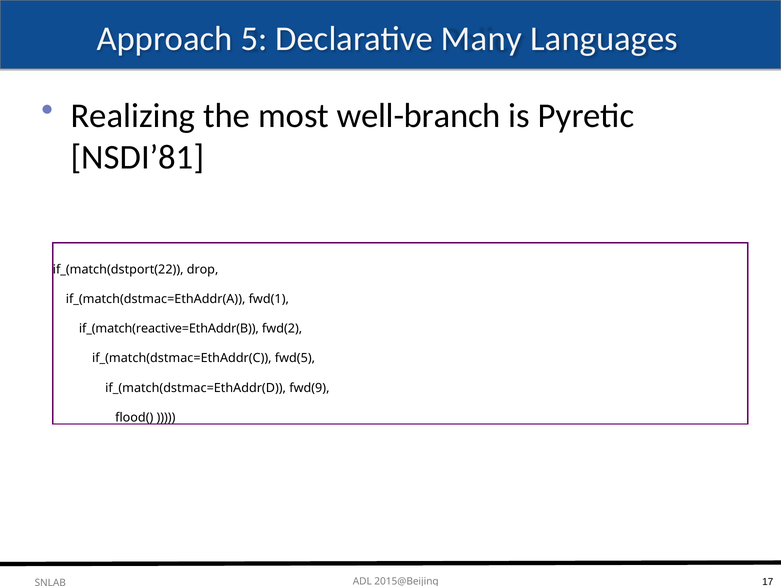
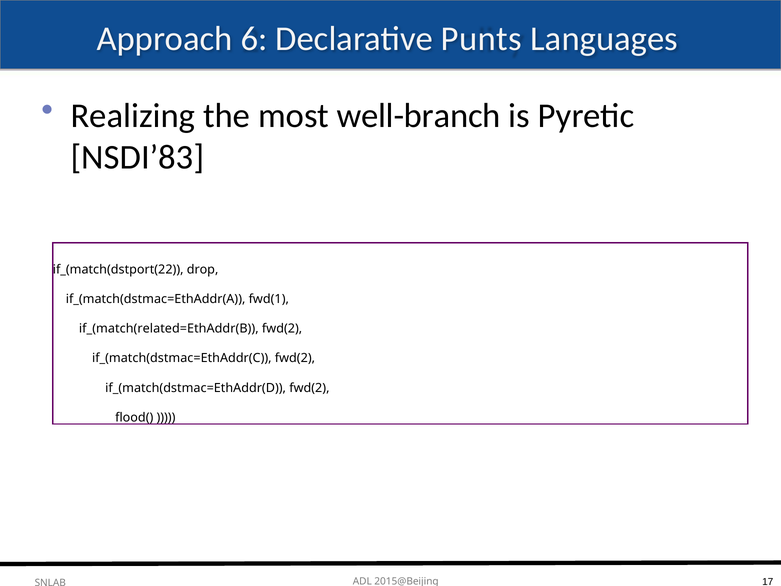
5: 5 -> 6
Many: Many -> Punts
NSDI’81: NSDI’81 -> NSDI’83
if_(match(reactive=EthAddr(B: if_(match(reactive=EthAddr(B -> if_(match(related=EthAddr(B
if_(match(dstmac=EthAddr(C fwd(5: fwd(5 -> fwd(2
if_(match(dstmac=EthAddr(D fwd(9: fwd(9 -> fwd(2
